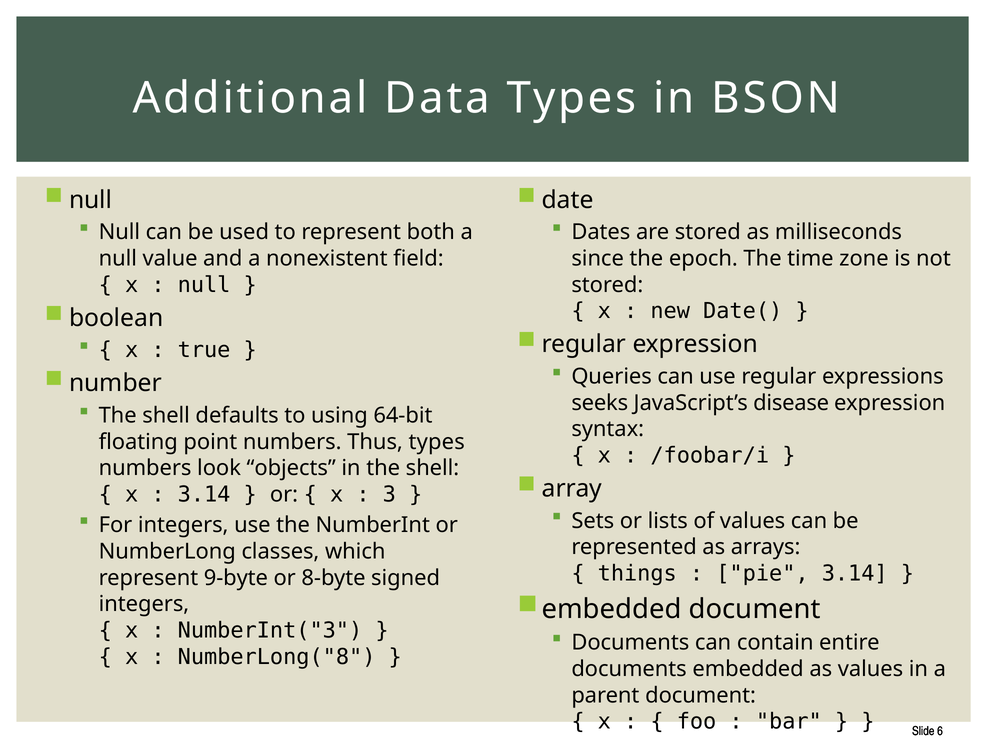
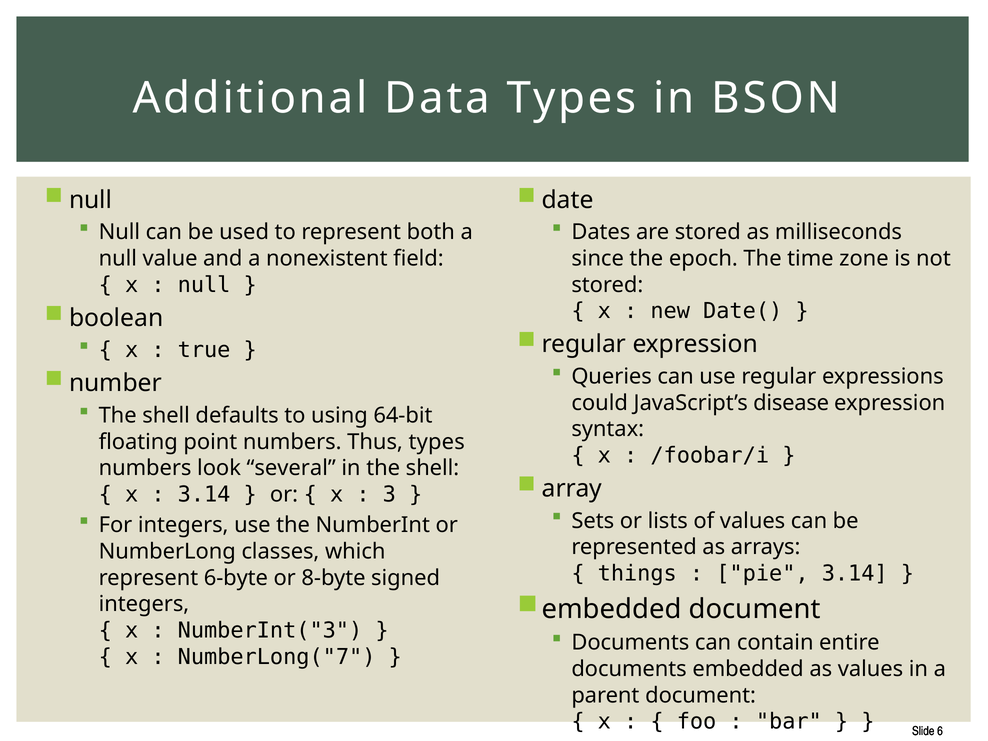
seeks: seeks -> could
objects: objects -> several
9-byte: 9-byte -> 6-byte
NumberLong("8: NumberLong("8 -> NumberLong("7
